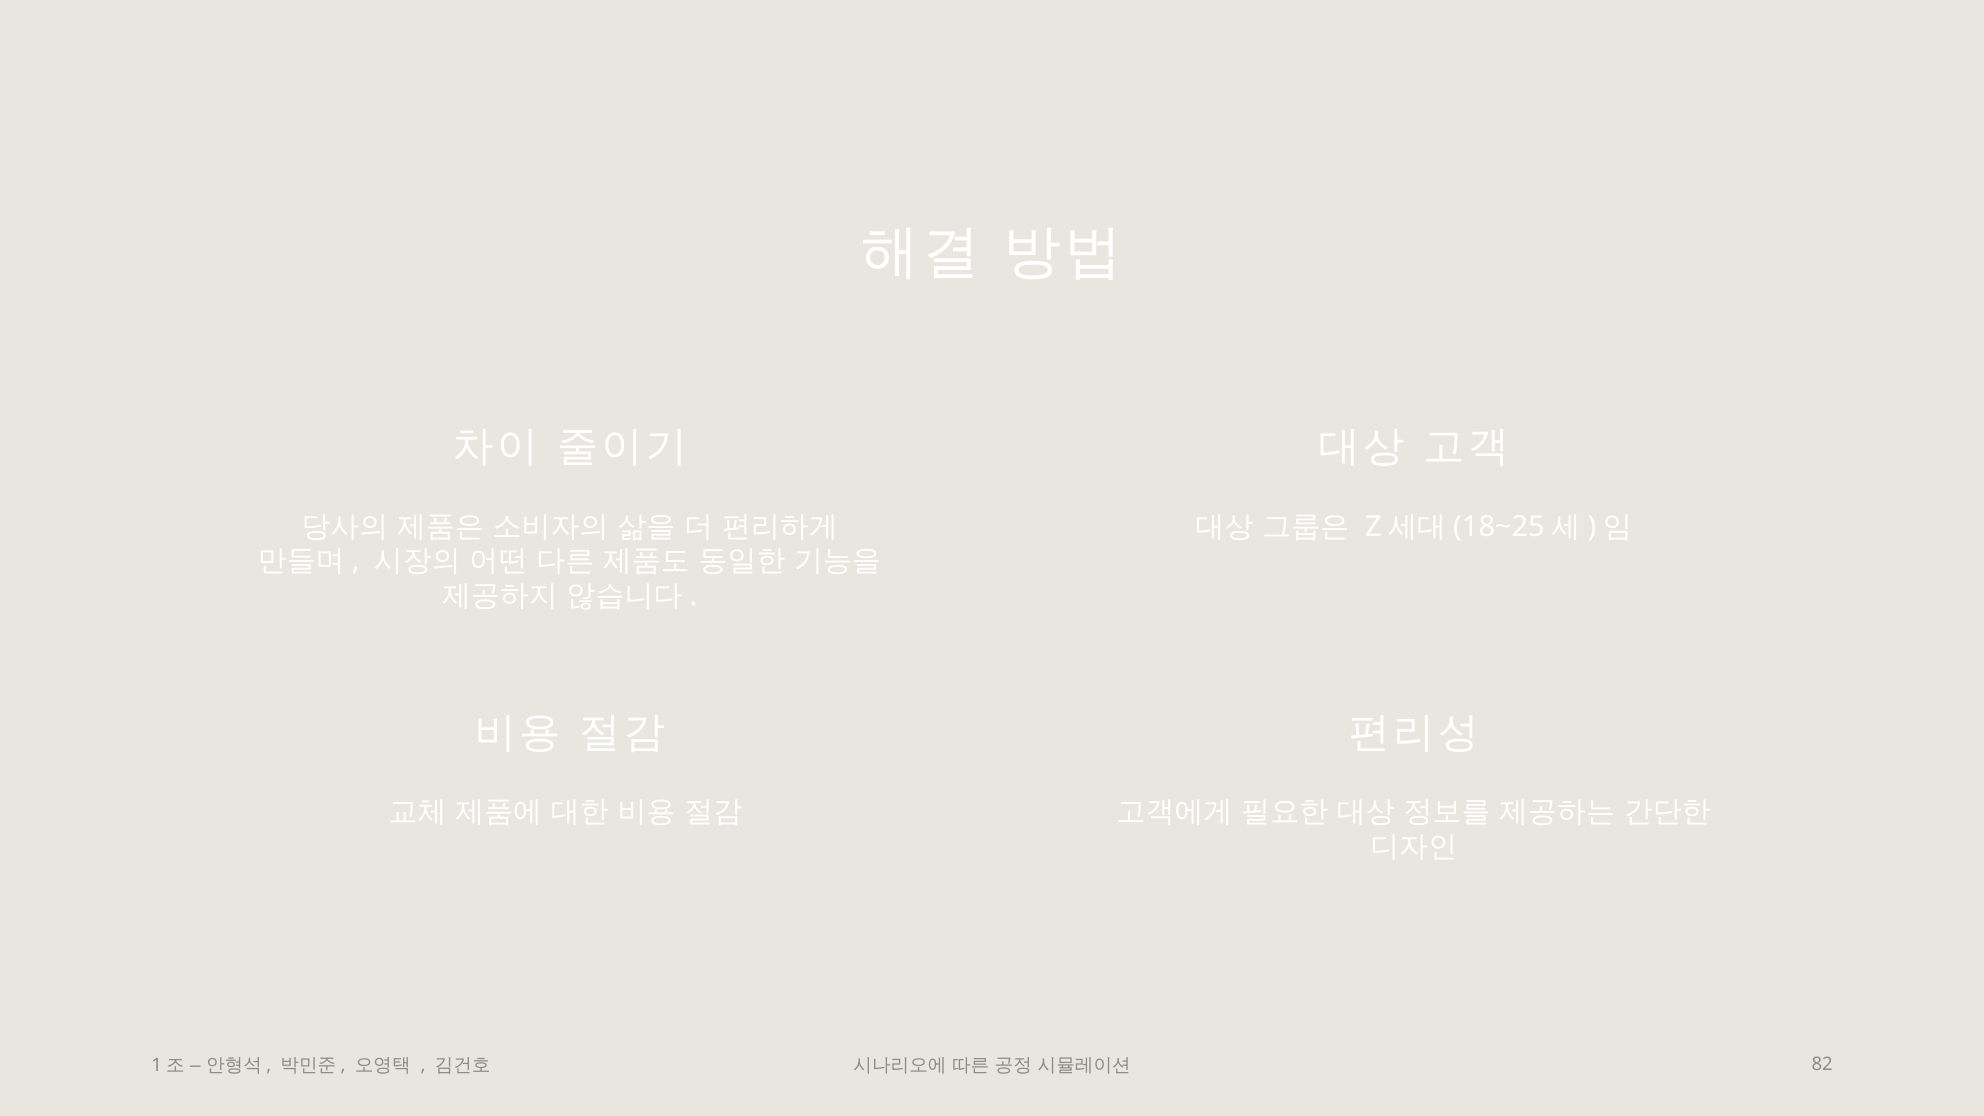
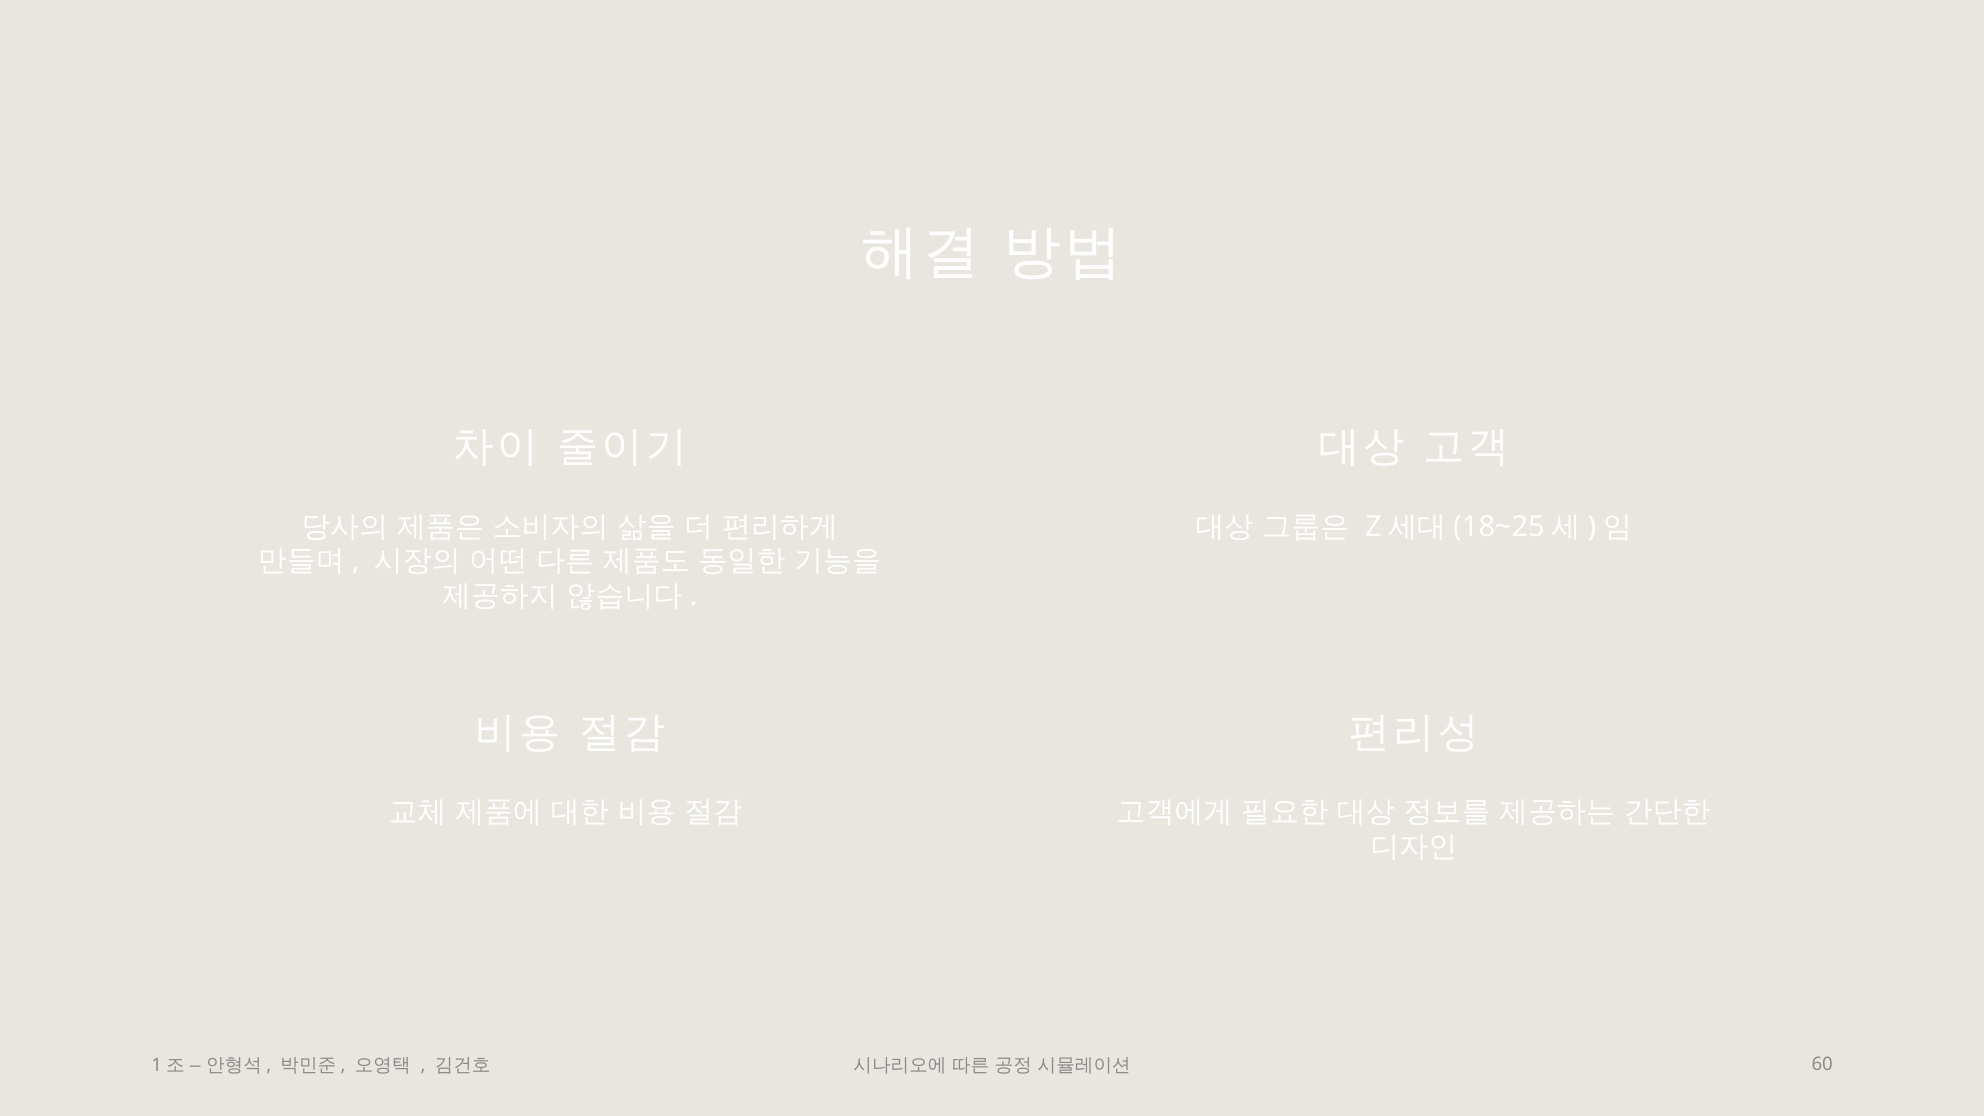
82: 82 -> 60
